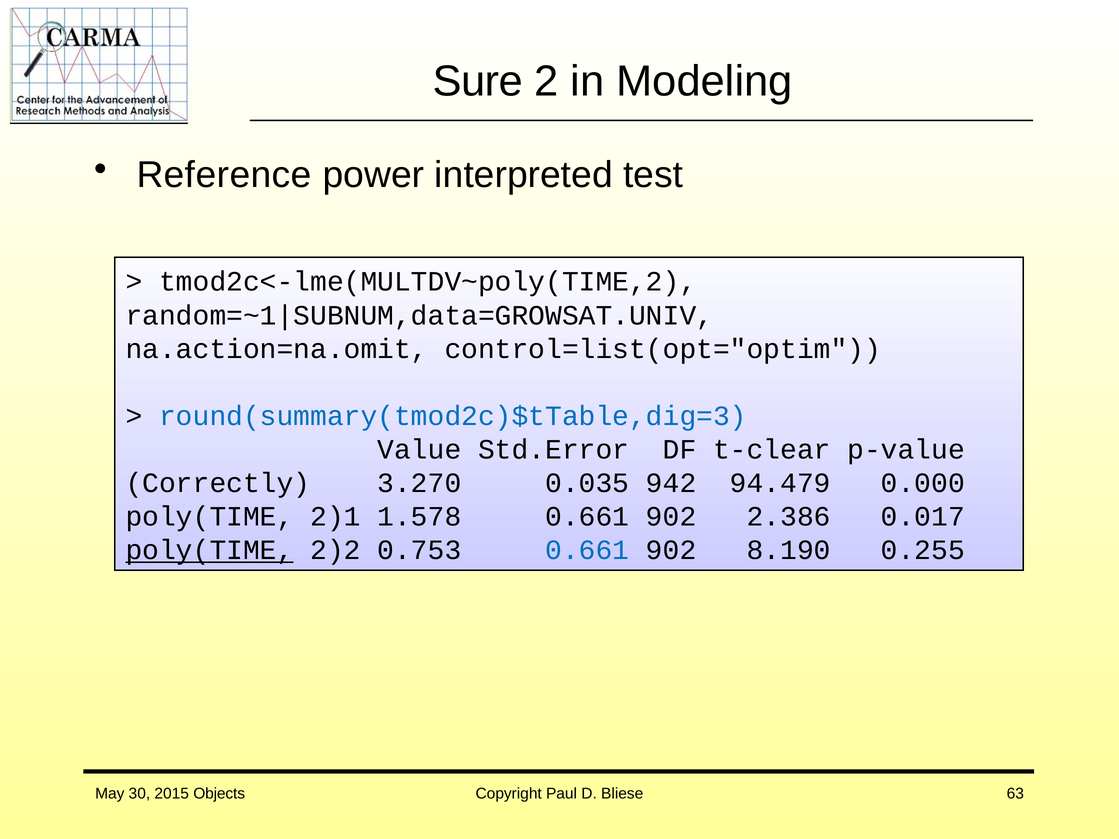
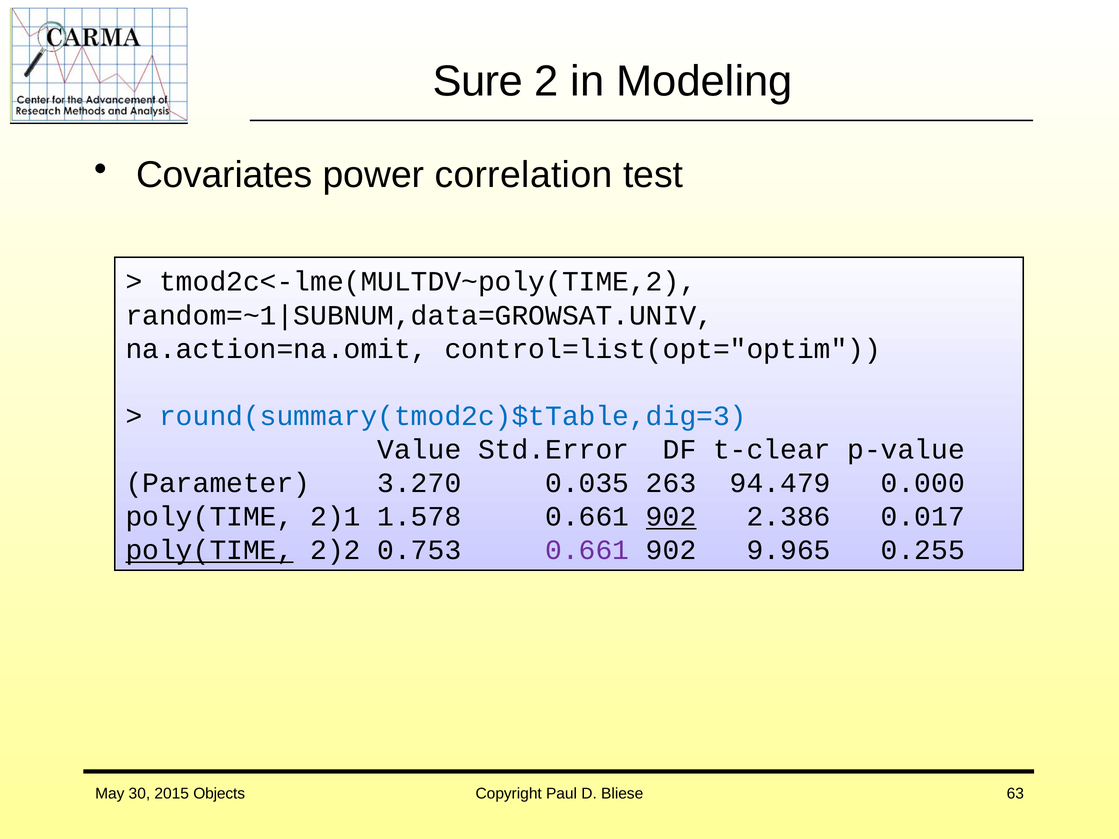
Reference: Reference -> Covariates
interpreted: interpreted -> correlation
Correctly: Correctly -> Parameter
942: 942 -> 263
902 at (671, 517) underline: none -> present
0.661 at (587, 550) colour: blue -> purple
8.190: 8.190 -> 9.965
